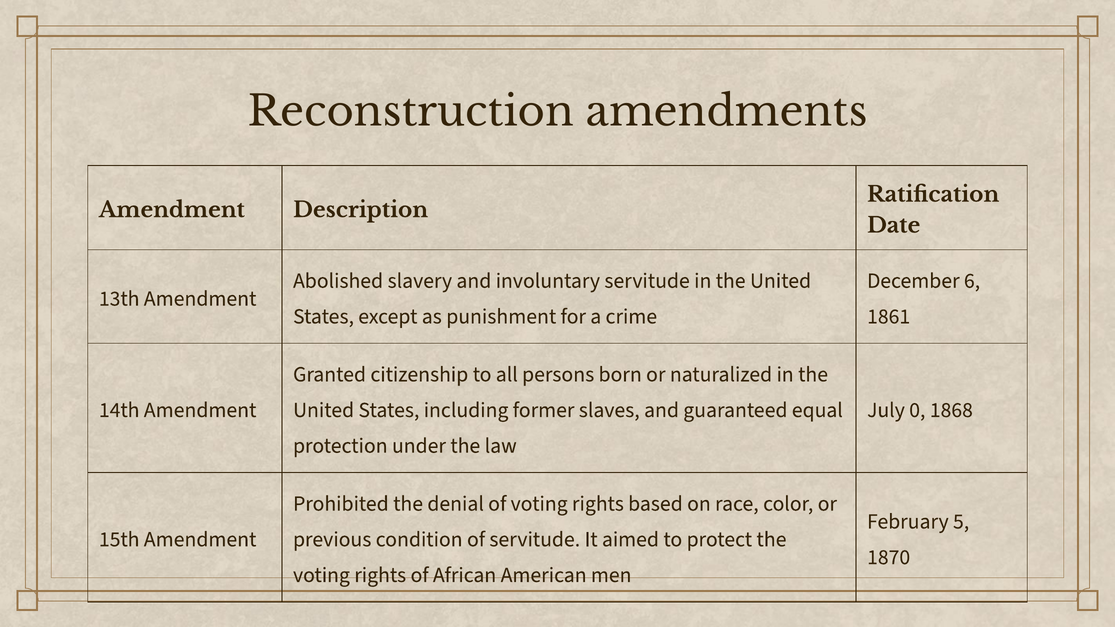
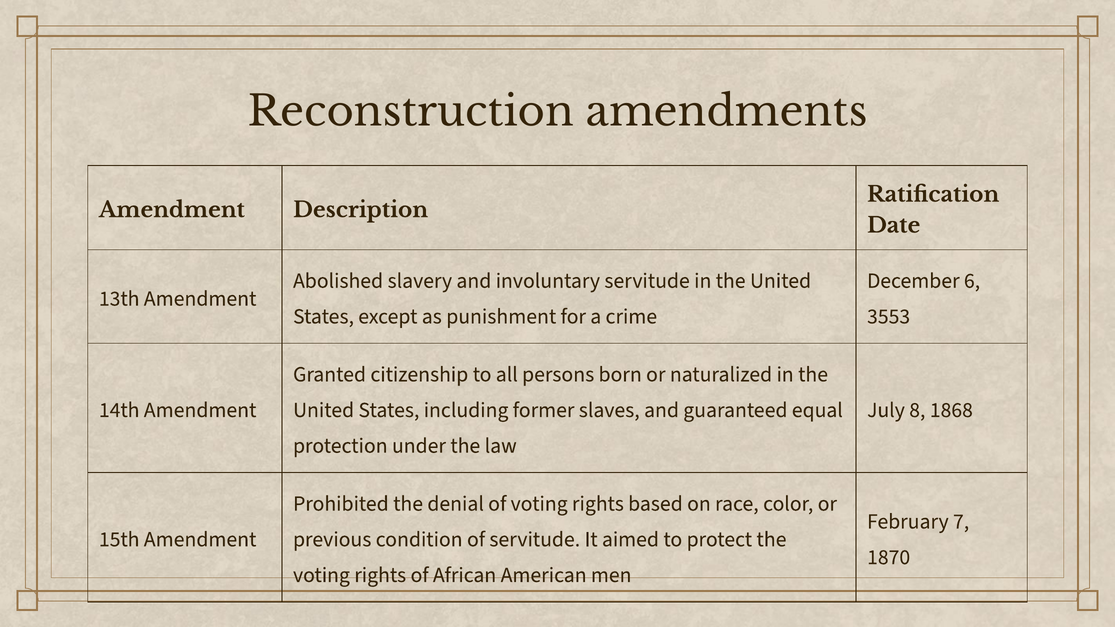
1861: 1861 -> 3553
0: 0 -> 8
5: 5 -> 7
